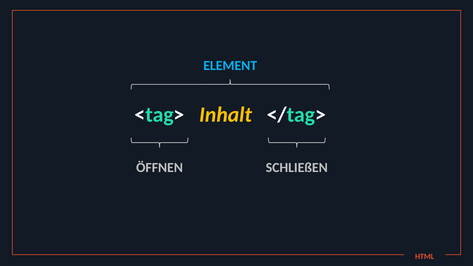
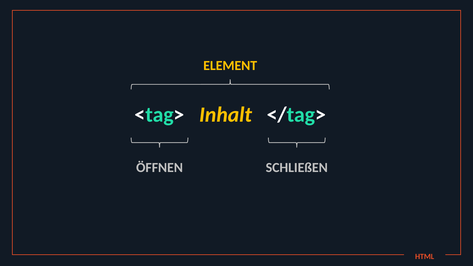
ELEMENT colour: light blue -> yellow
